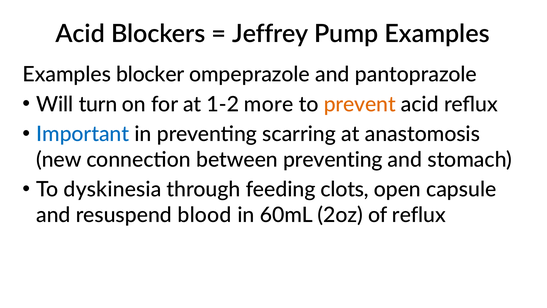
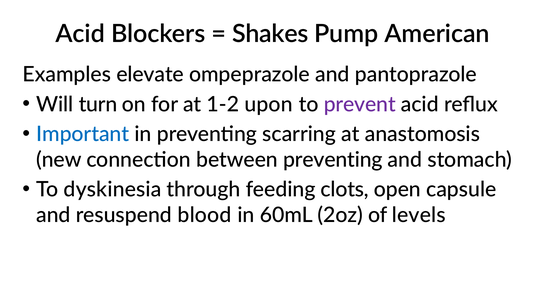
Jeffrey: Jeffrey -> Shakes
Pump Examples: Examples -> American
blocker: blocker -> elevate
more: more -> upon
prevent colour: orange -> purple
of reflux: reflux -> levels
